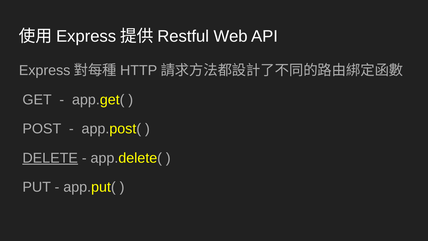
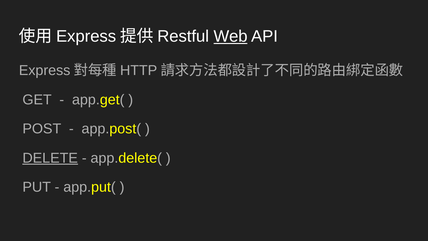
Web underline: none -> present
